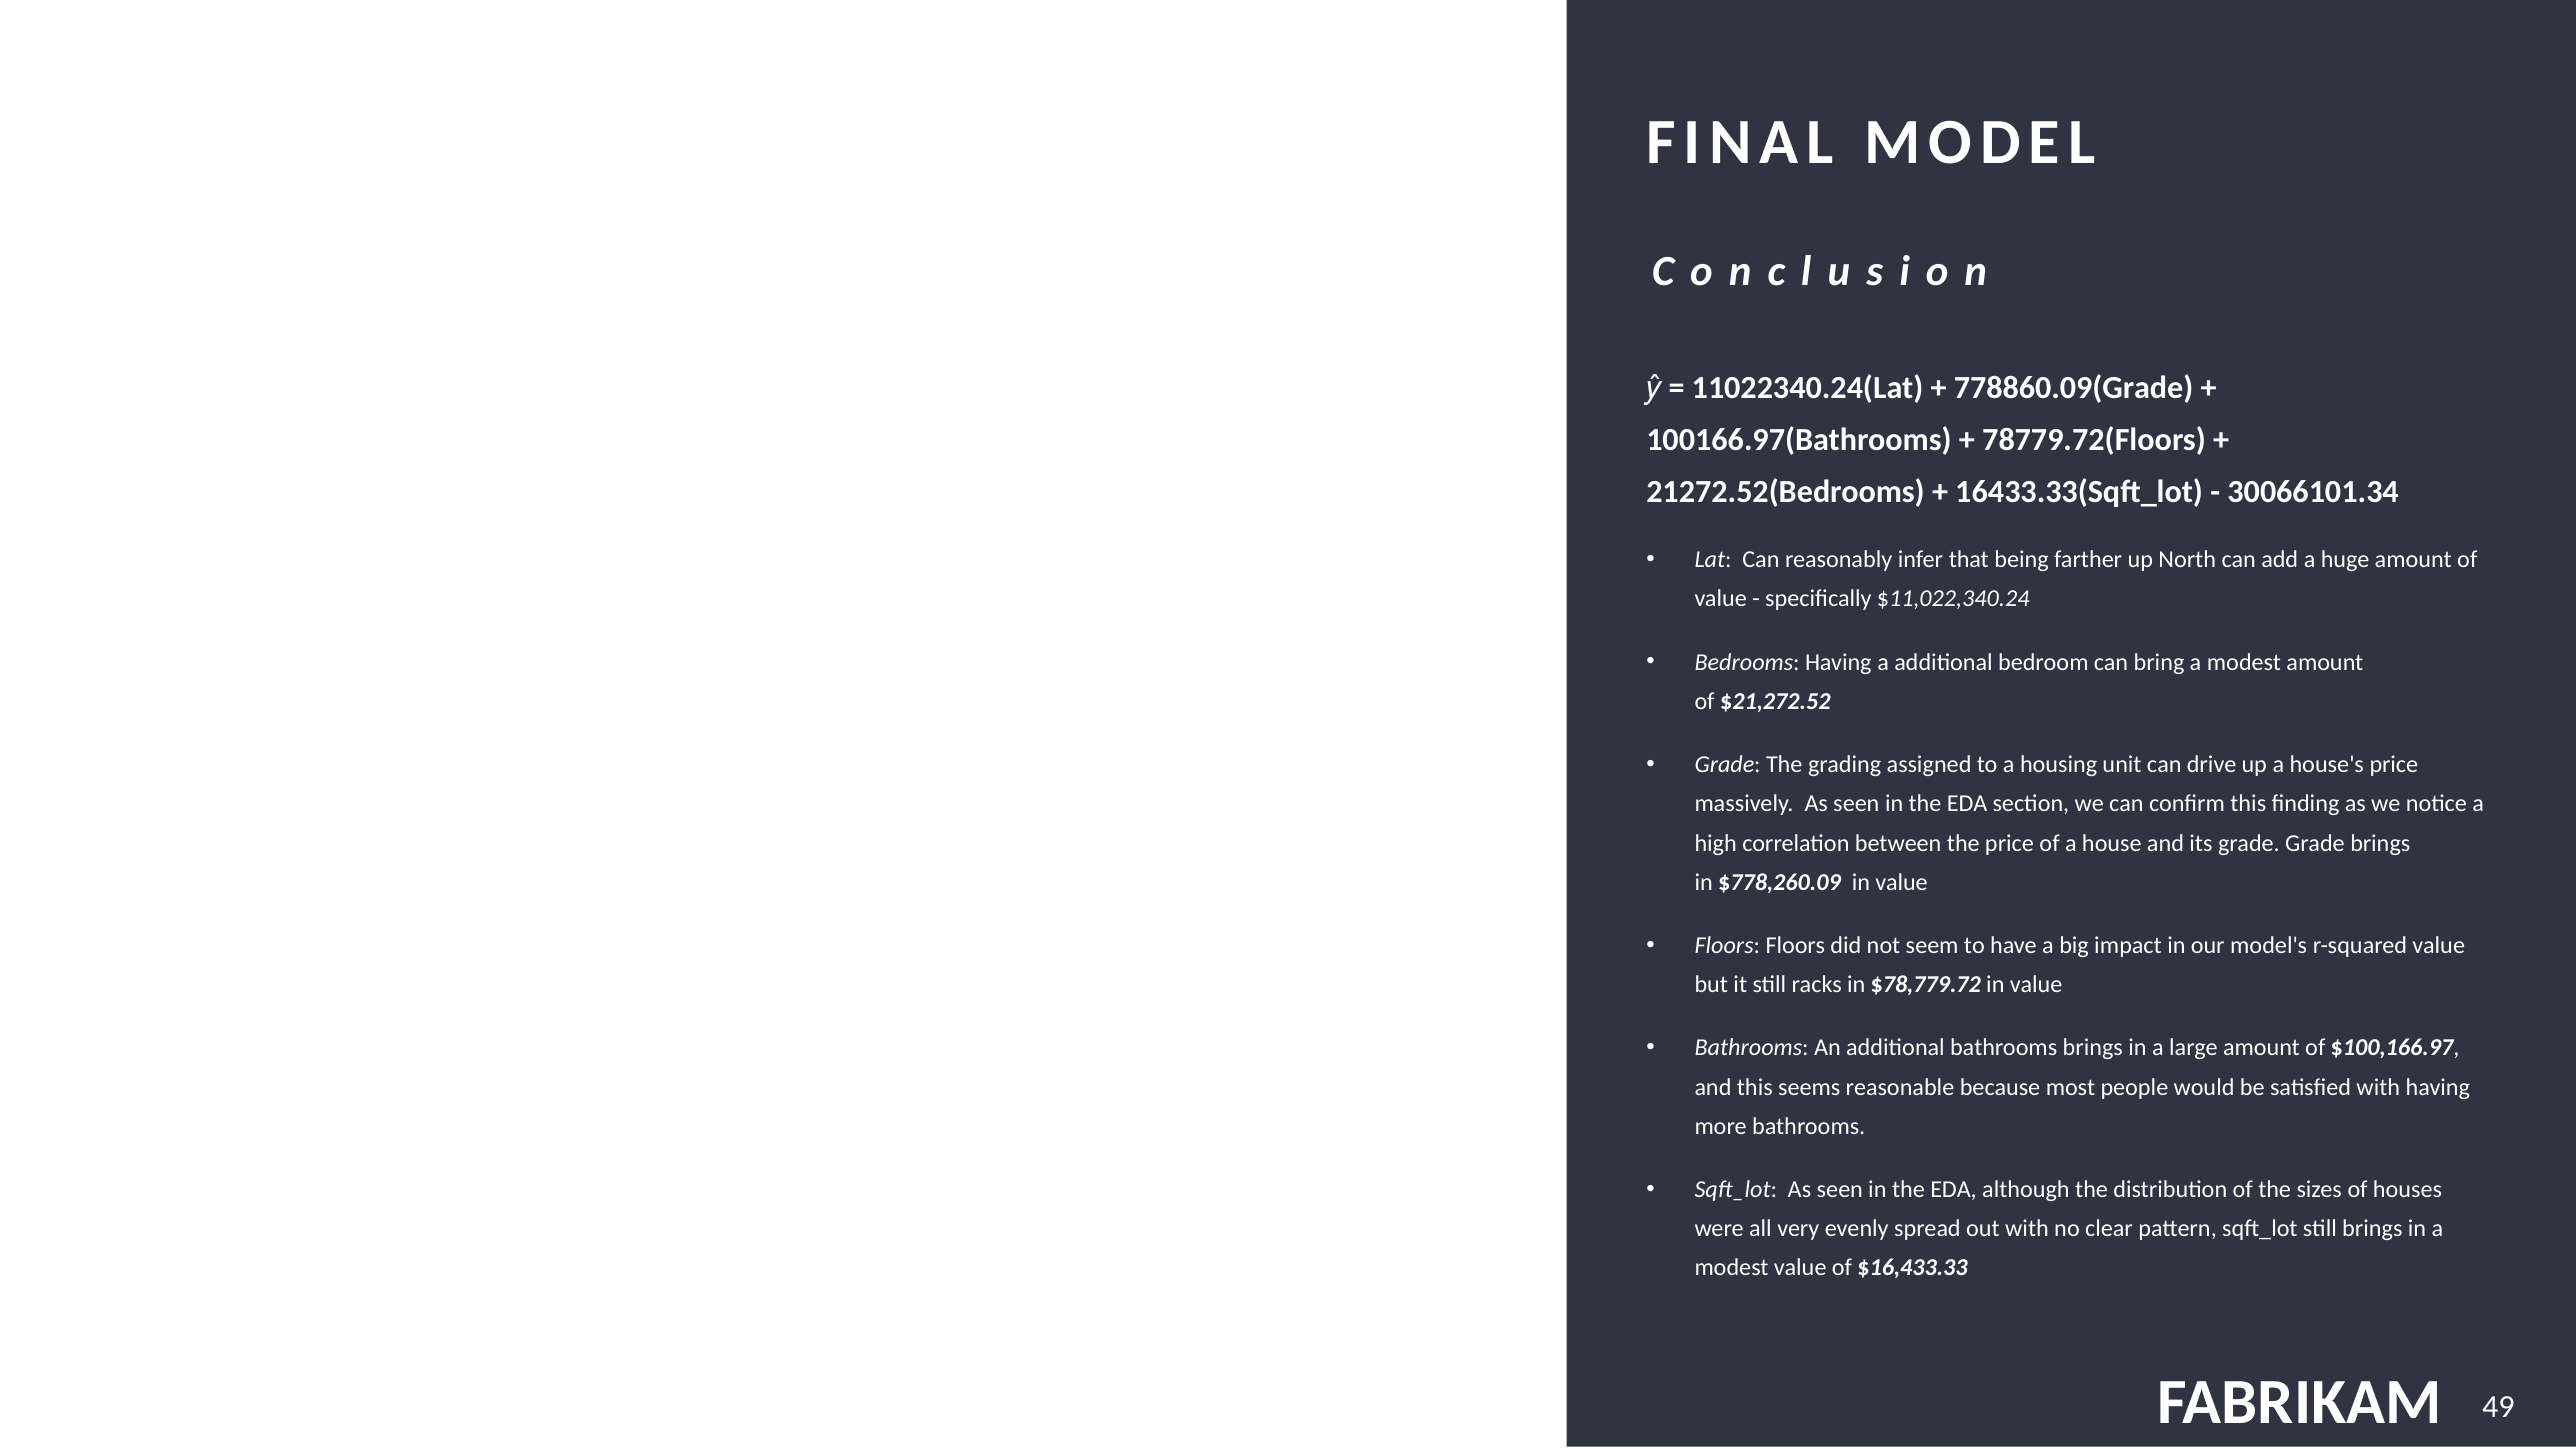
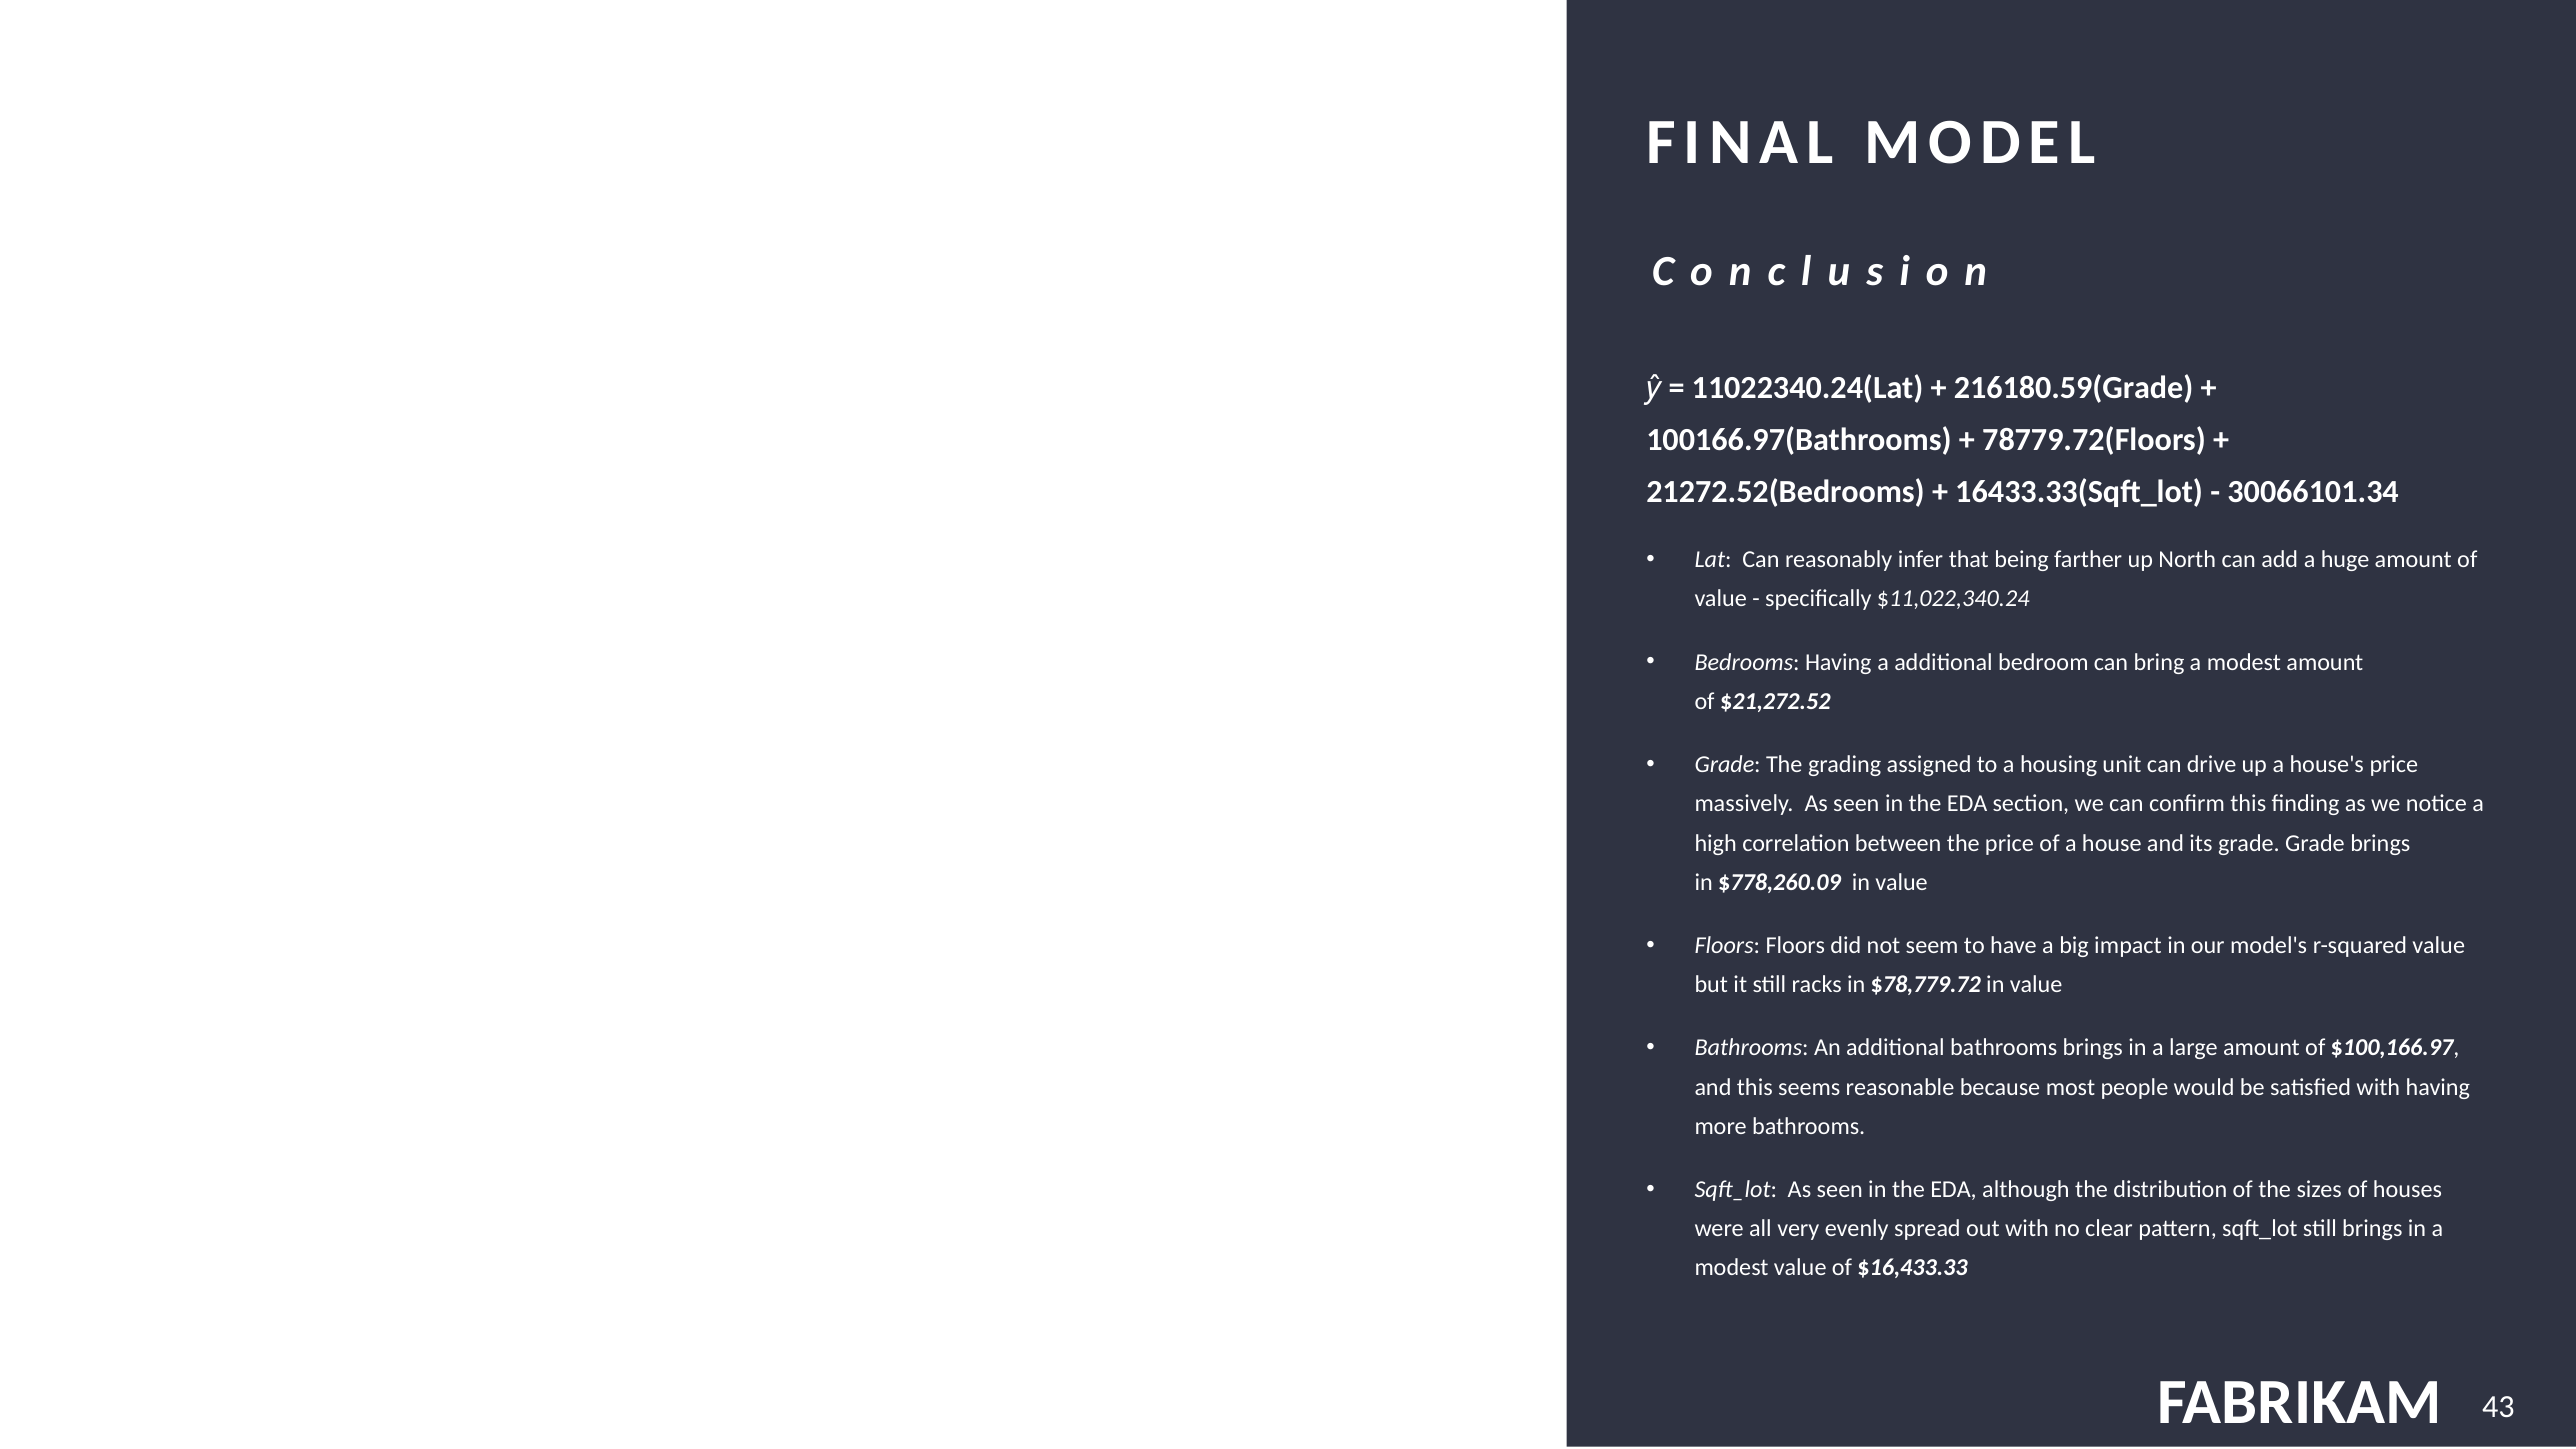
778860.09(Grade: 778860.09(Grade -> 216180.59(Grade
49: 49 -> 43
